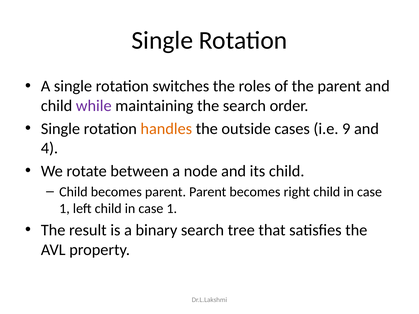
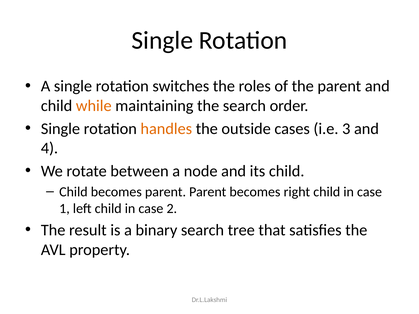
while colour: purple -> orange
9: 9 -> 3
1 at (172, 209): 1 -> 2
